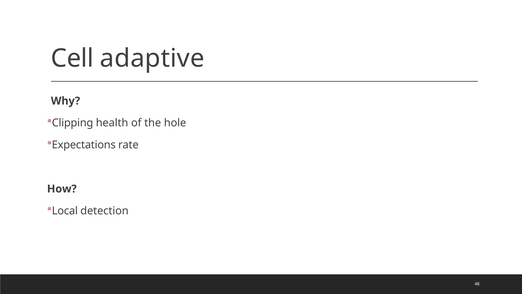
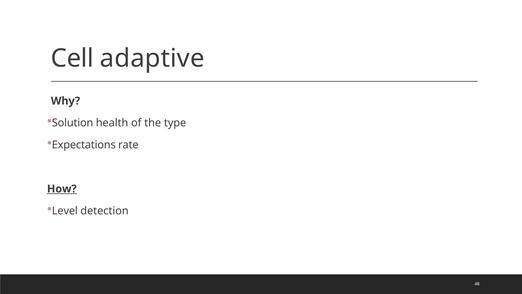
Clipping: Clipping -> Solution
hole: hole -> type
How underline: none -> present
Local: Local -> Level
